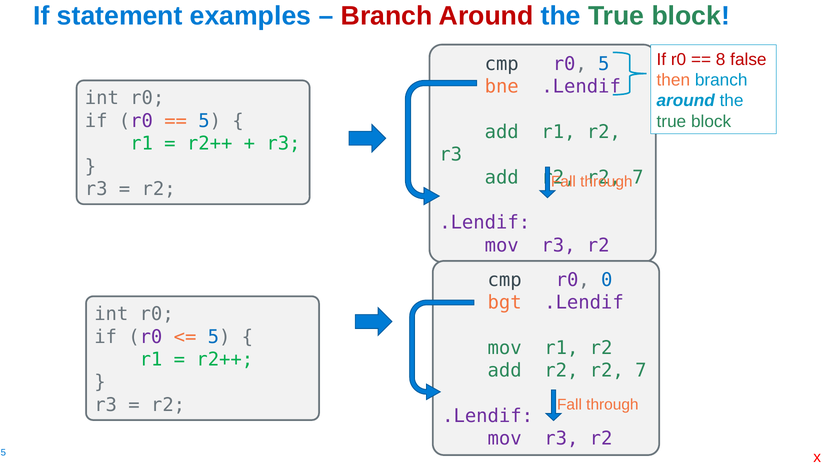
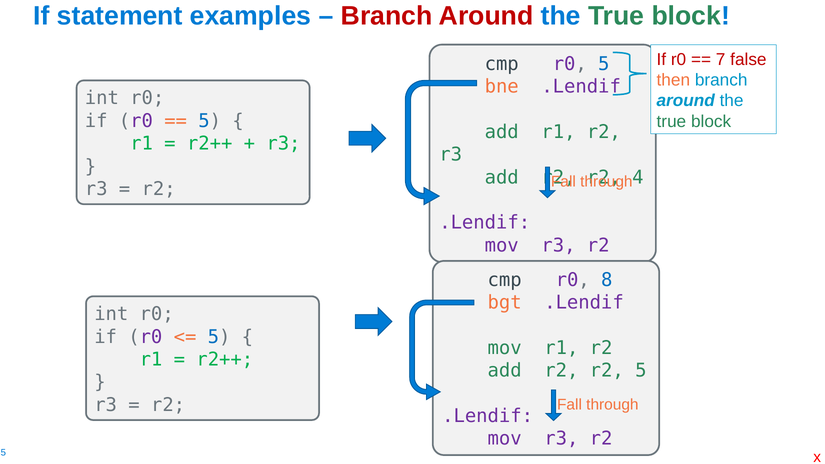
8: 8 -> 7
7 at (638, 177): 7 -> 4
0: 0 -> 8
7 at (641, 371): 7 -> 5
